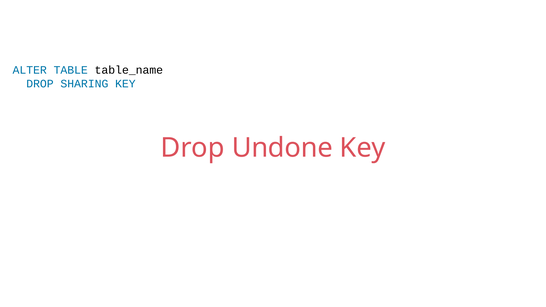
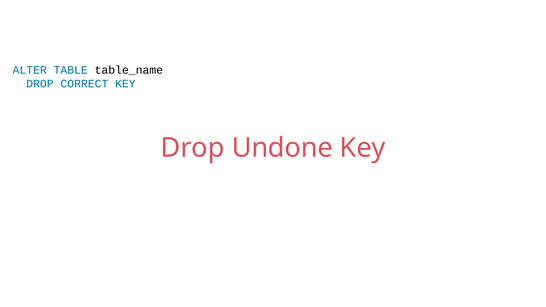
SHARING: SHARING -> CORRECT
